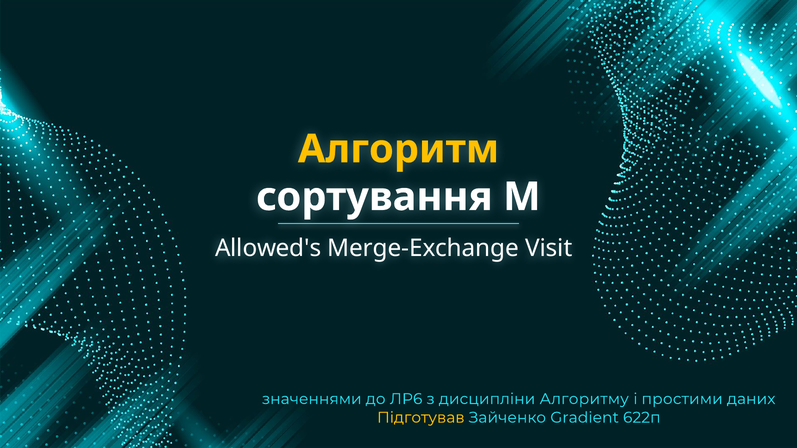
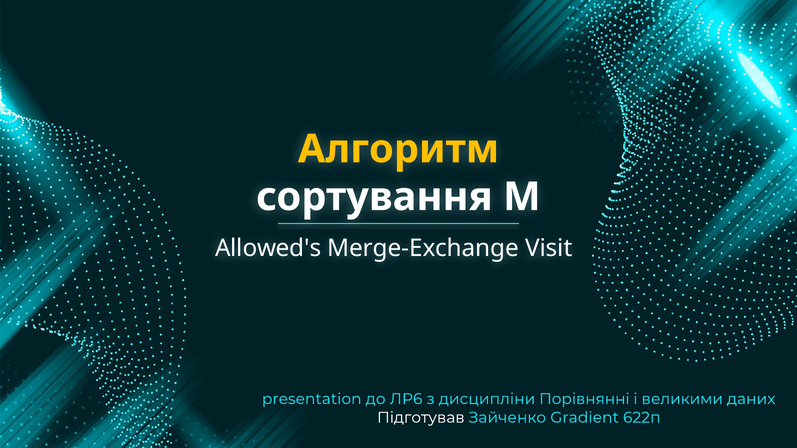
значеннями: значеннями -> presentation
Алгоритму: Алгоритму -> Порівнянні
простими: простими -> великими
Підготував colour: yellow -> white
